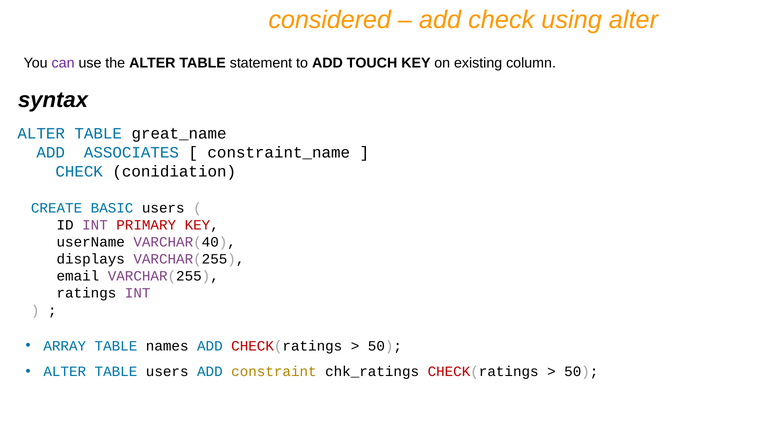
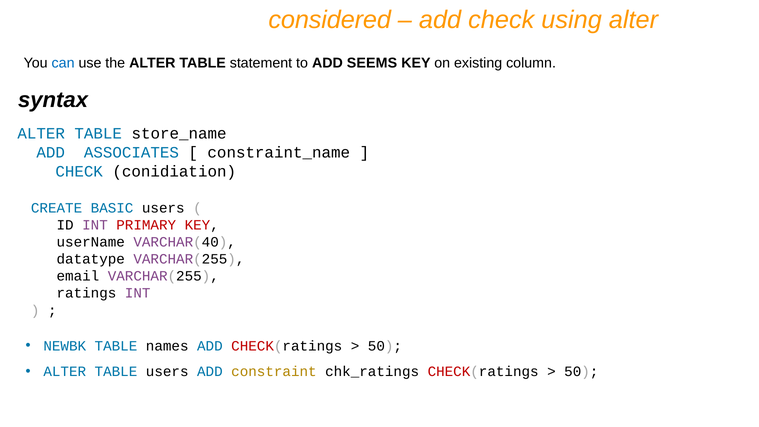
can colour: purple -> blue
TOUCH: TOUCH -> SEEMS
great_name: great_name -> store_name
displays: displays -> datatype
ARRAY: ARRAY -> NEWBK
